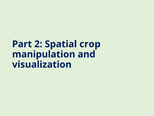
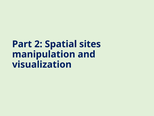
crop: crop -> sites
